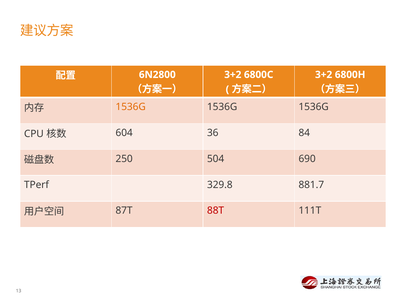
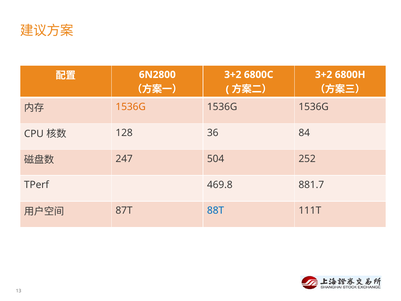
604: 604 -> 128
250: 250 -> 247
690: 690 -> 252
329.8: 329.8 -> 469.8
88T colour: red -> blue
